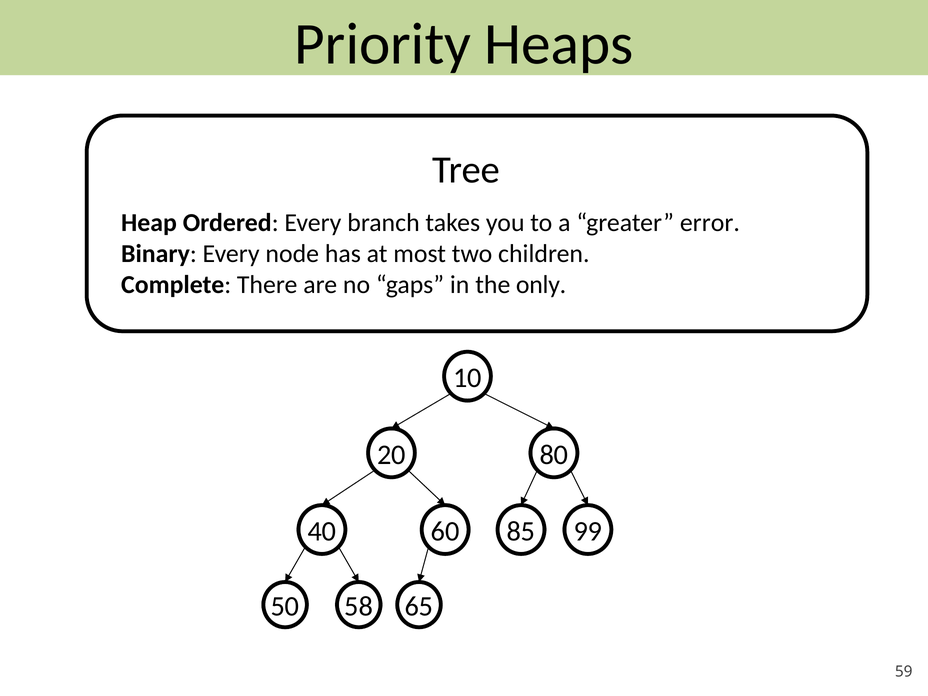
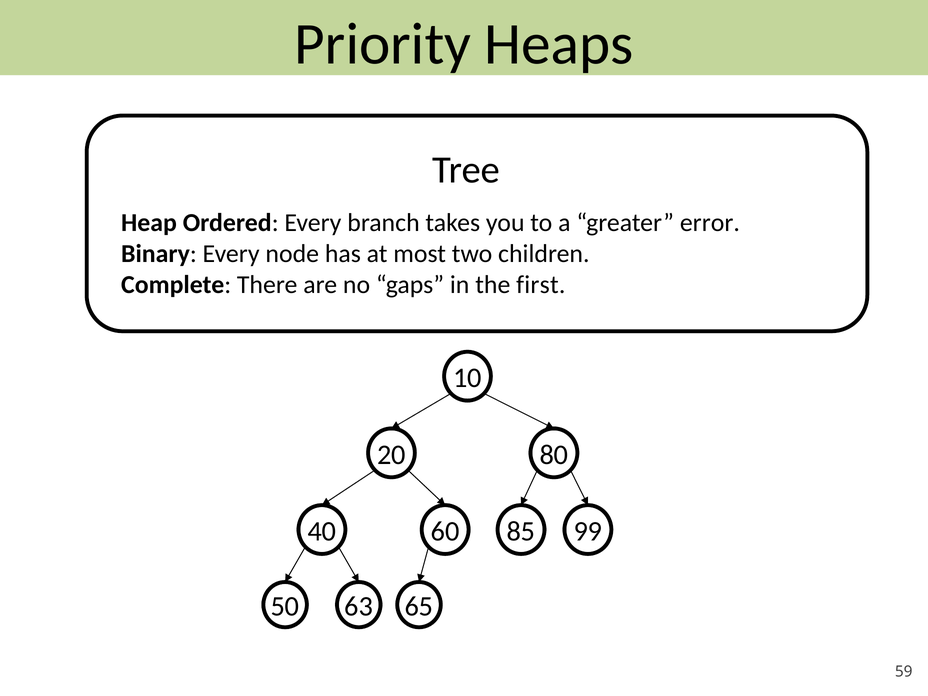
only: only -> first
58: 58 -> 63
